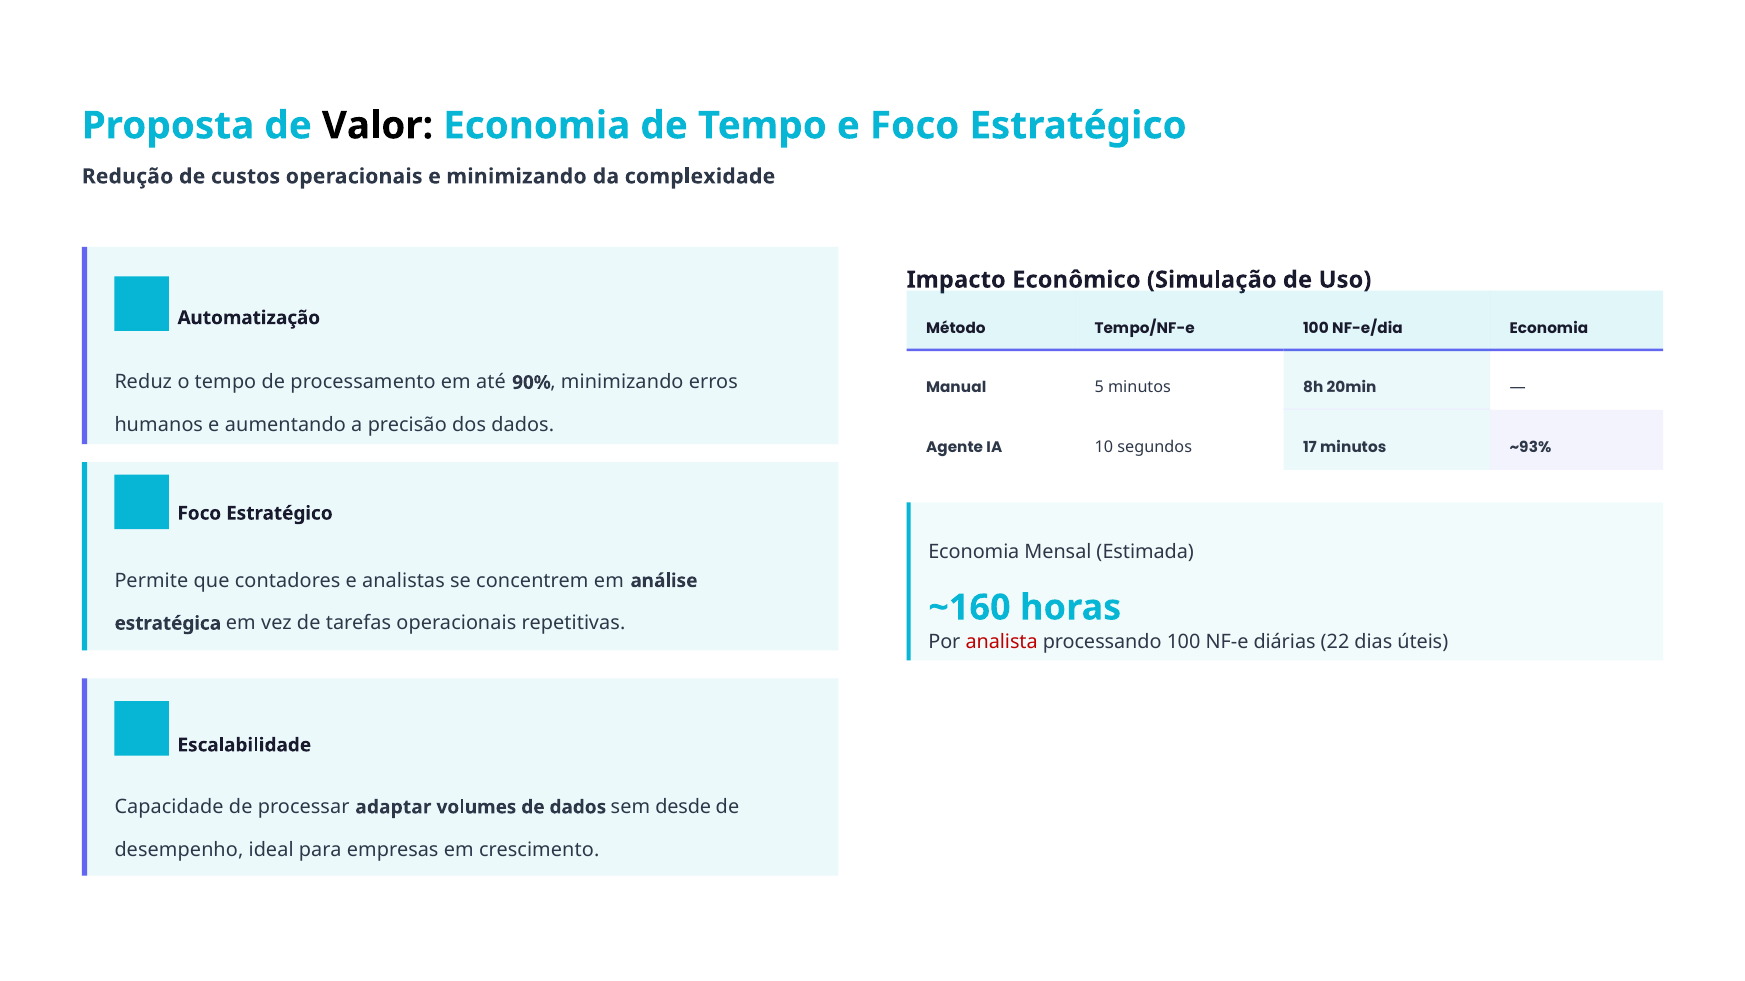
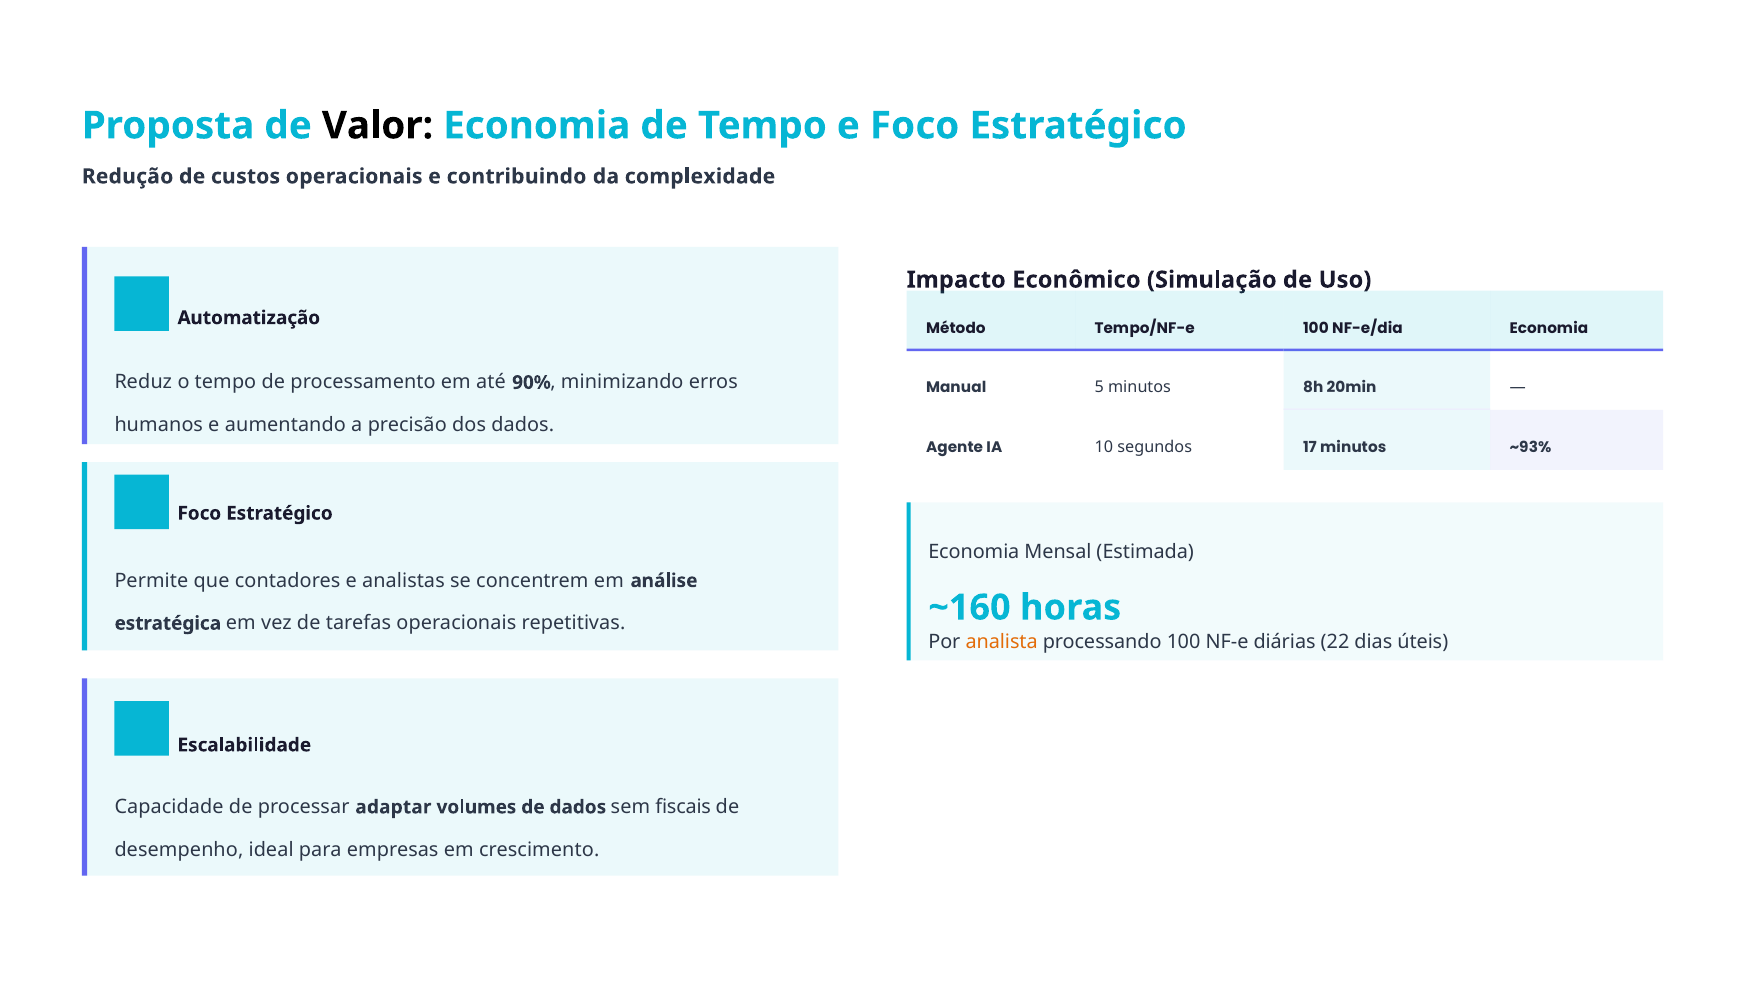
e minimizando: minimizando -> contribuindo
analista colour: red -> orange
desde: desde -> fiscais
